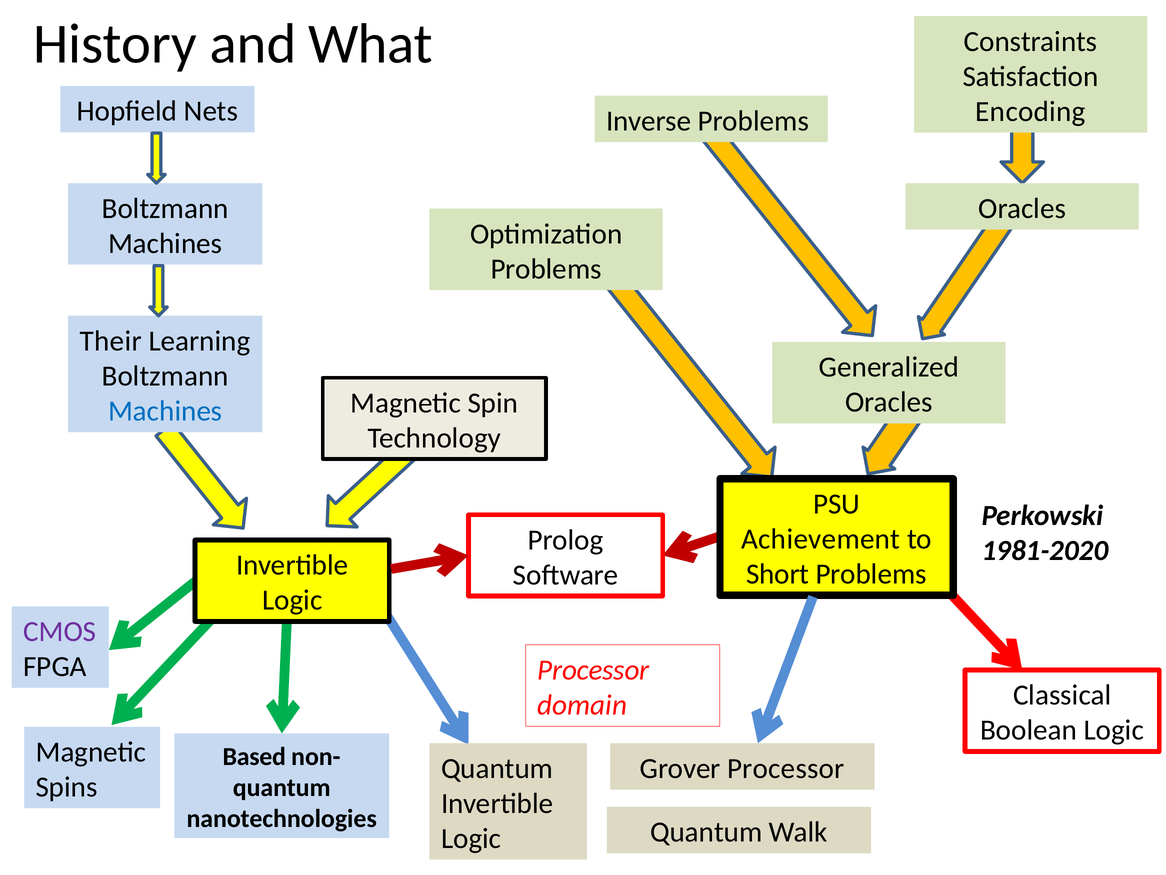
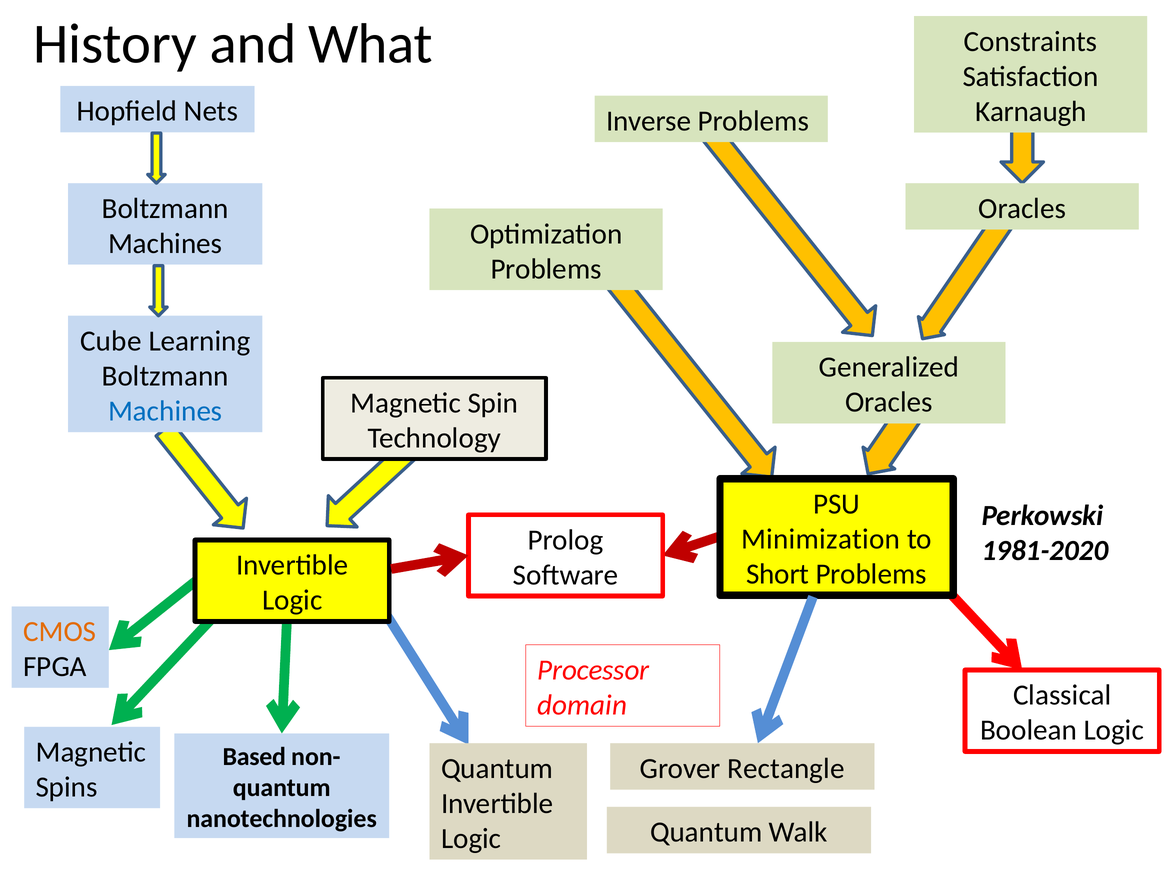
Encoding: Encoding -> Karnaugh
Their: Their -> Cube
Achievement: Achievement -> Minimization
CMOS colour: purple -> orange
Grover Processor: Processor -> Rectangle
